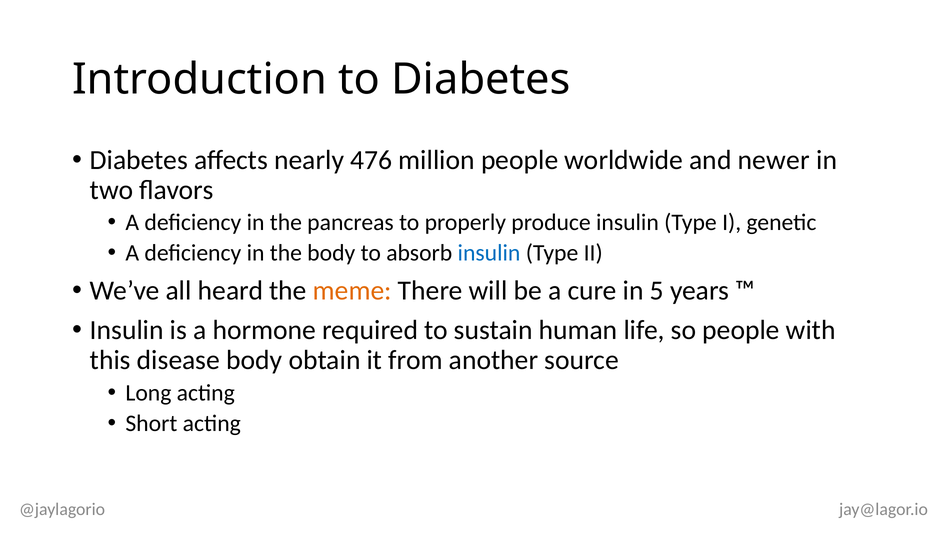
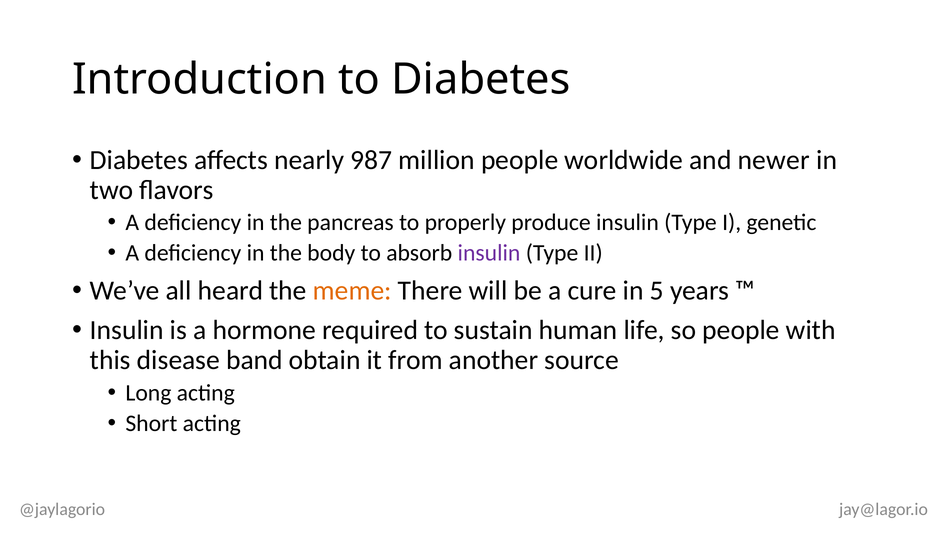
476: 476 -> 987
insulin at (489, 253) colour: blue -> purple
disease body: body -> band
